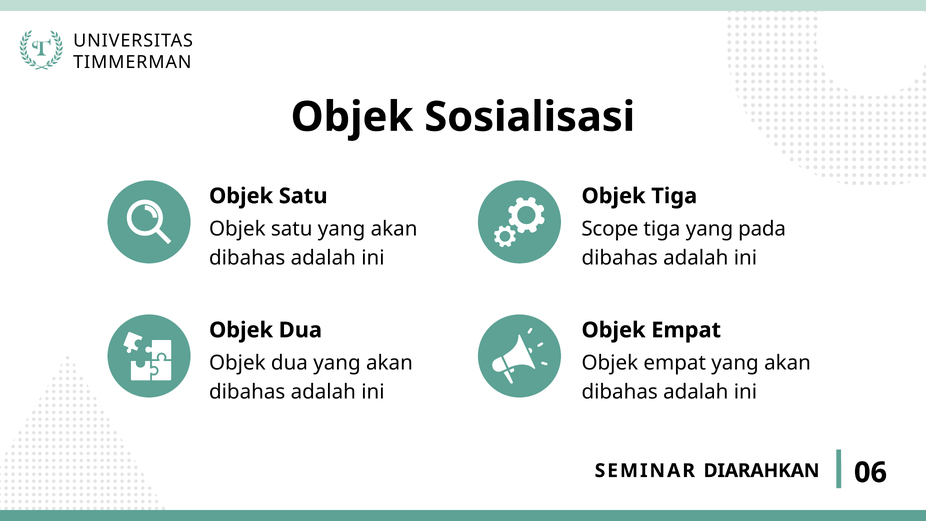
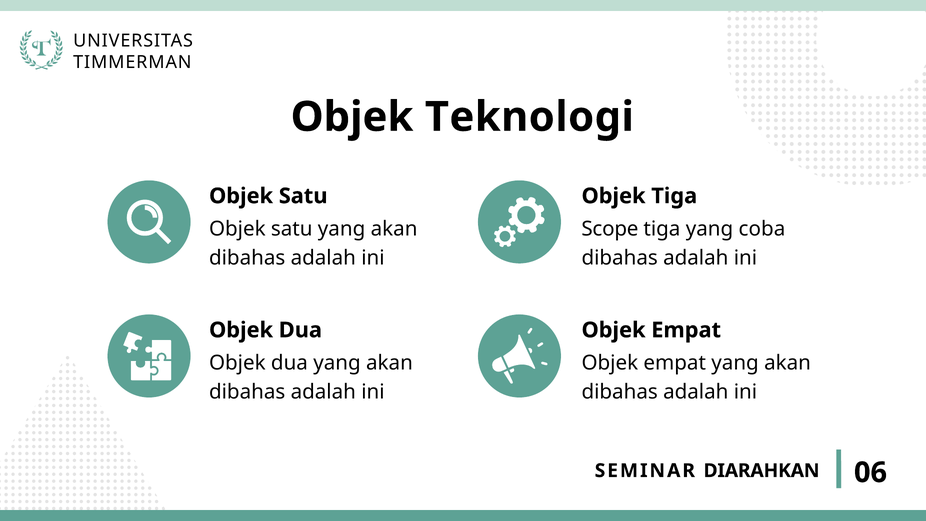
Sosialisasi: Sosialisasi -> Teknologi
pada: pada -> coba
